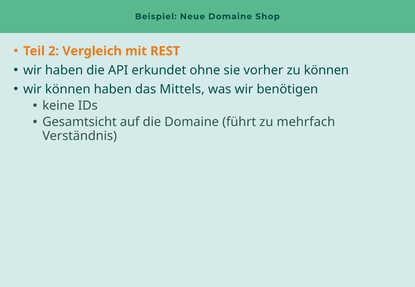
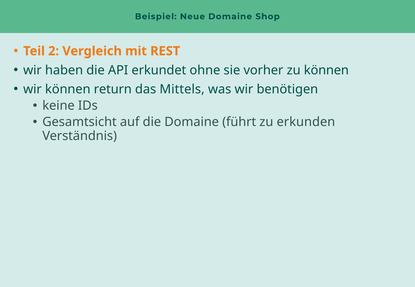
können haben: haben -> return
mehrfach: mehrfach -> erkunden
